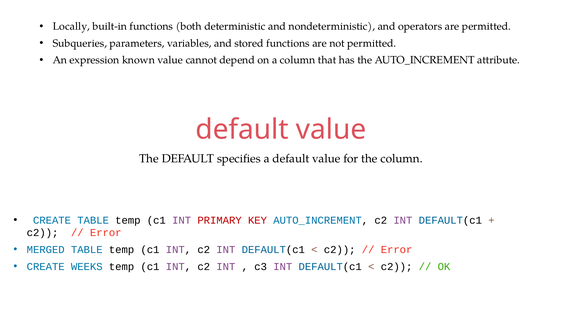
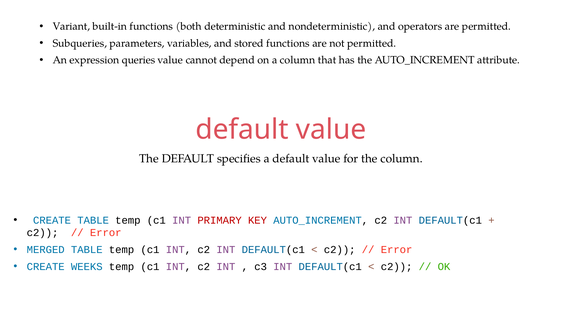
Locally: Locally -> Variant
known: known -> queries
